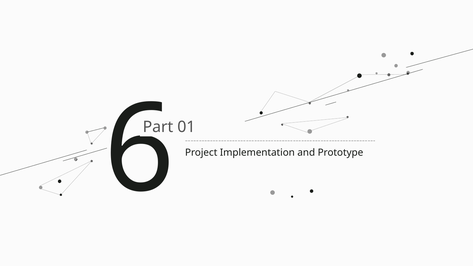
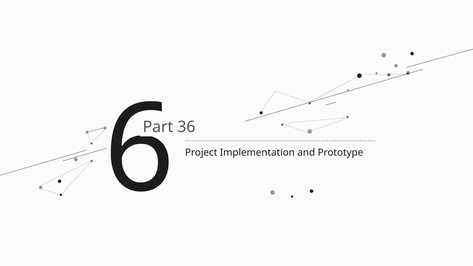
01: 01 -> 36
